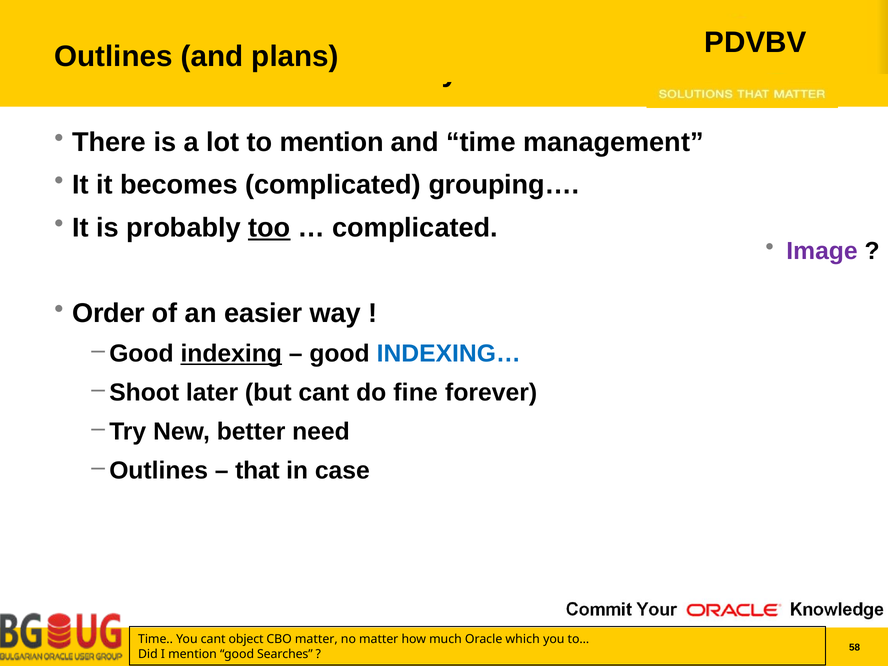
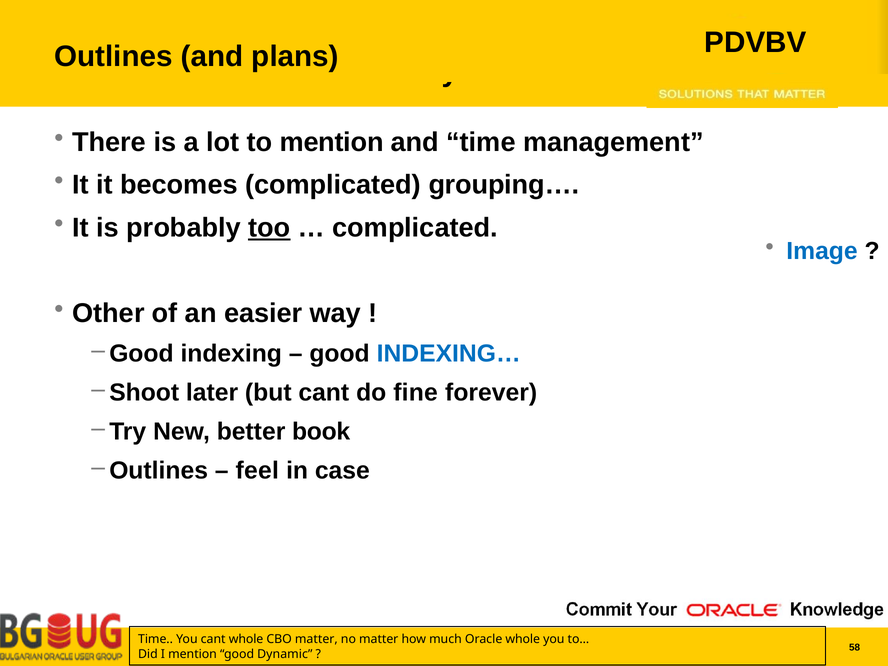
Image colour: purple -> blue
Order: Order -> Other
indexing underline: present -> none
need: need -> book
that: that -> feel
cant object: object -> whole
Oracle which: which -> whole
Searches: Searches -> Dynamic
